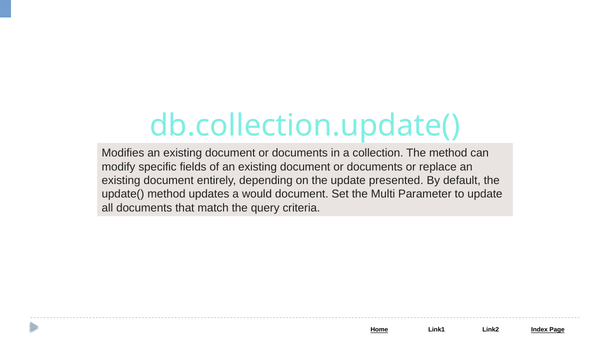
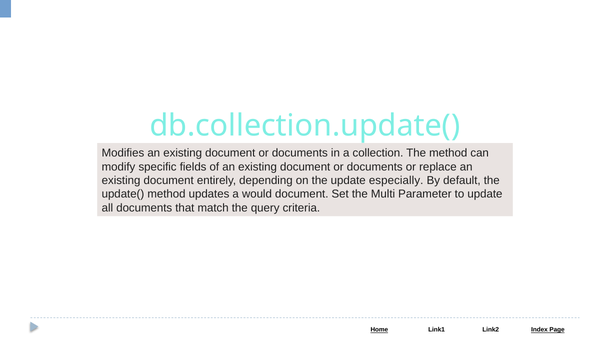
presented: presented -> especially
